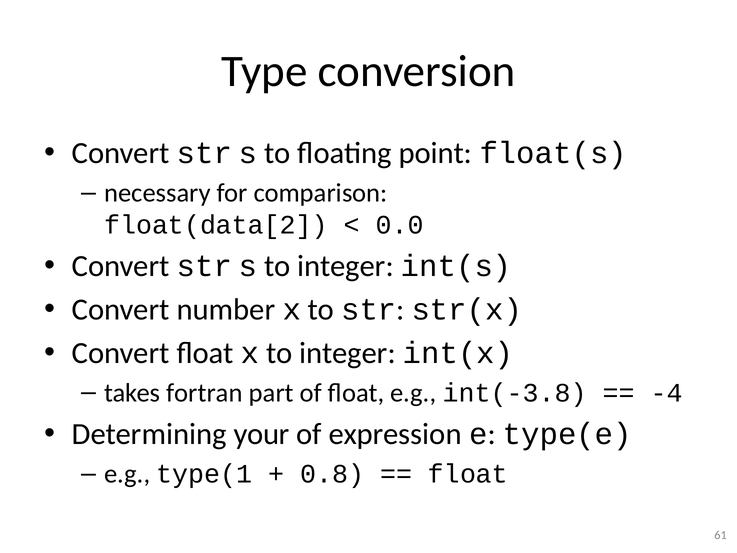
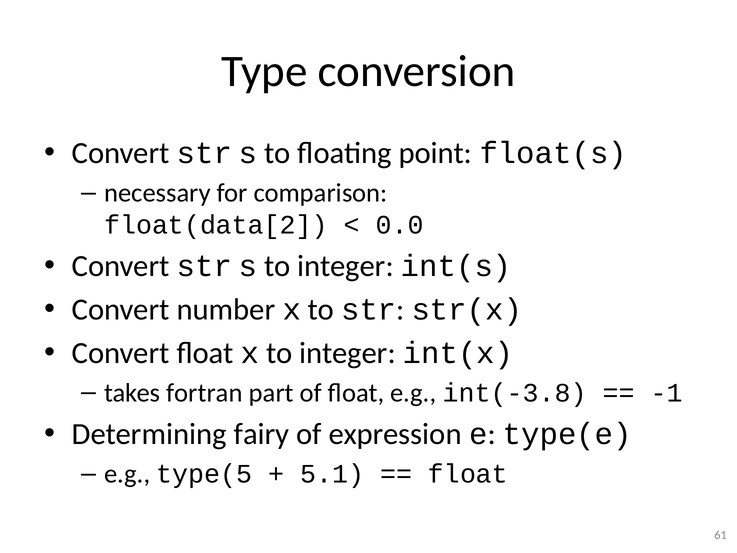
-4: -4 -> -1
your: your -> fairy
type(1: type(1 -> type(5
0.8: 0.8 -> 5.1
